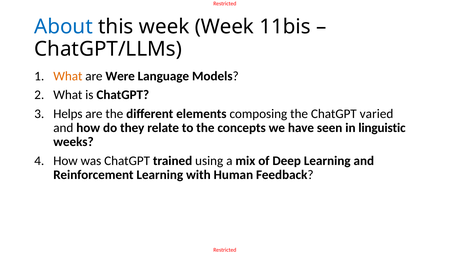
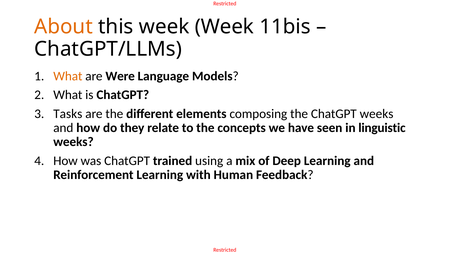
About colour: blue -> orange
Helps: Helps -> Tasks
ChatGPT varied: varied -> weeks
